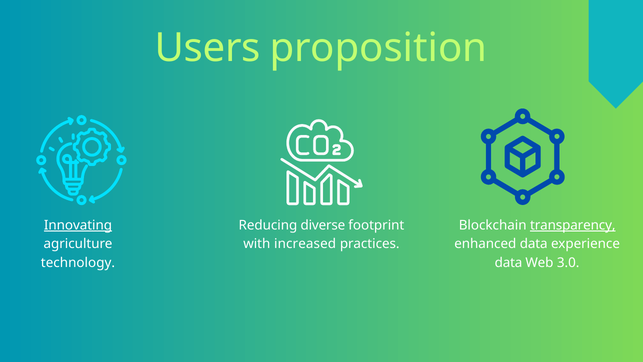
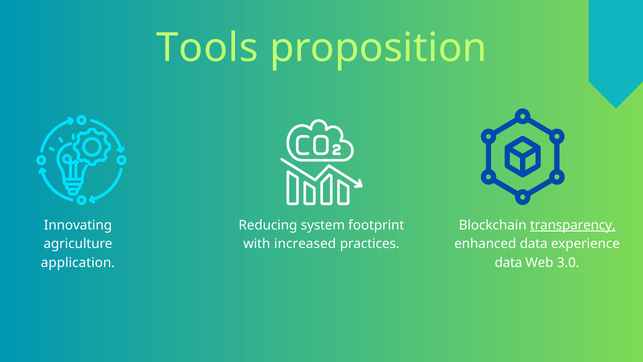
Users: Users -> Tools
Innovating underline: present -> none
diverse: diverse -> system
technology: technology -> application
